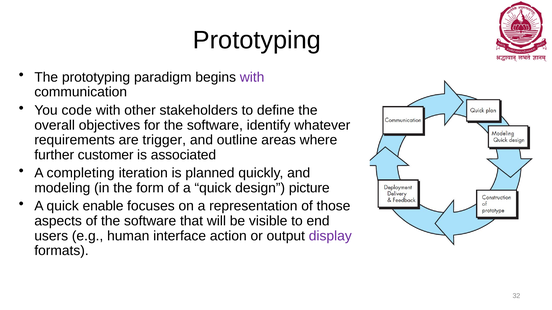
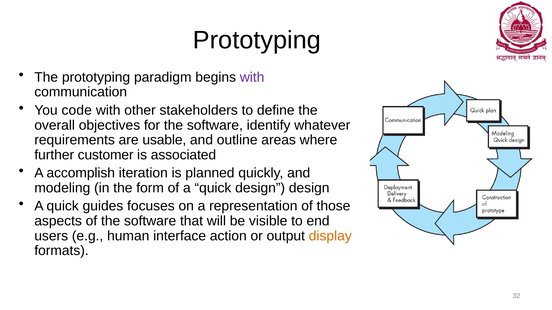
trigger: trigger -> usable
completing: completing -> accomplish
design picture: picture -> design
enable: enable -> guides
display colour: purple -> orange
